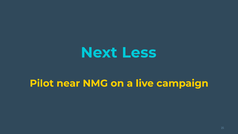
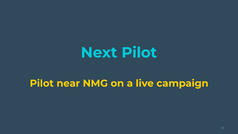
Next Less: Less -> Pilot
